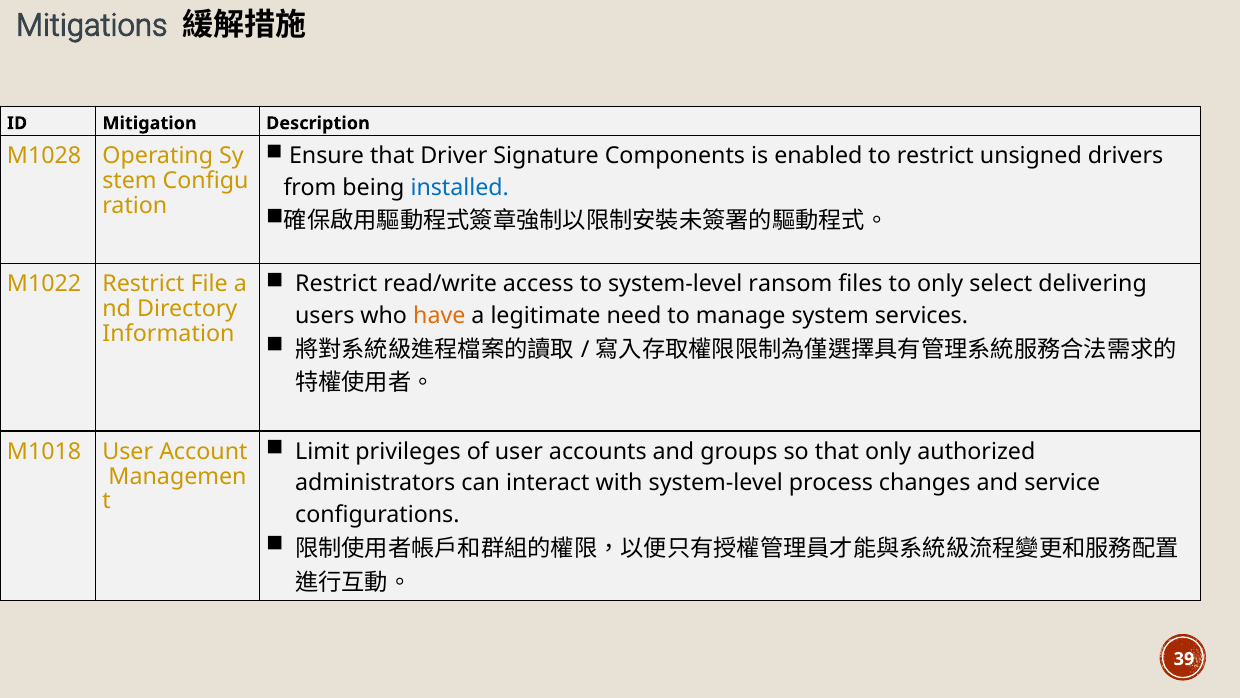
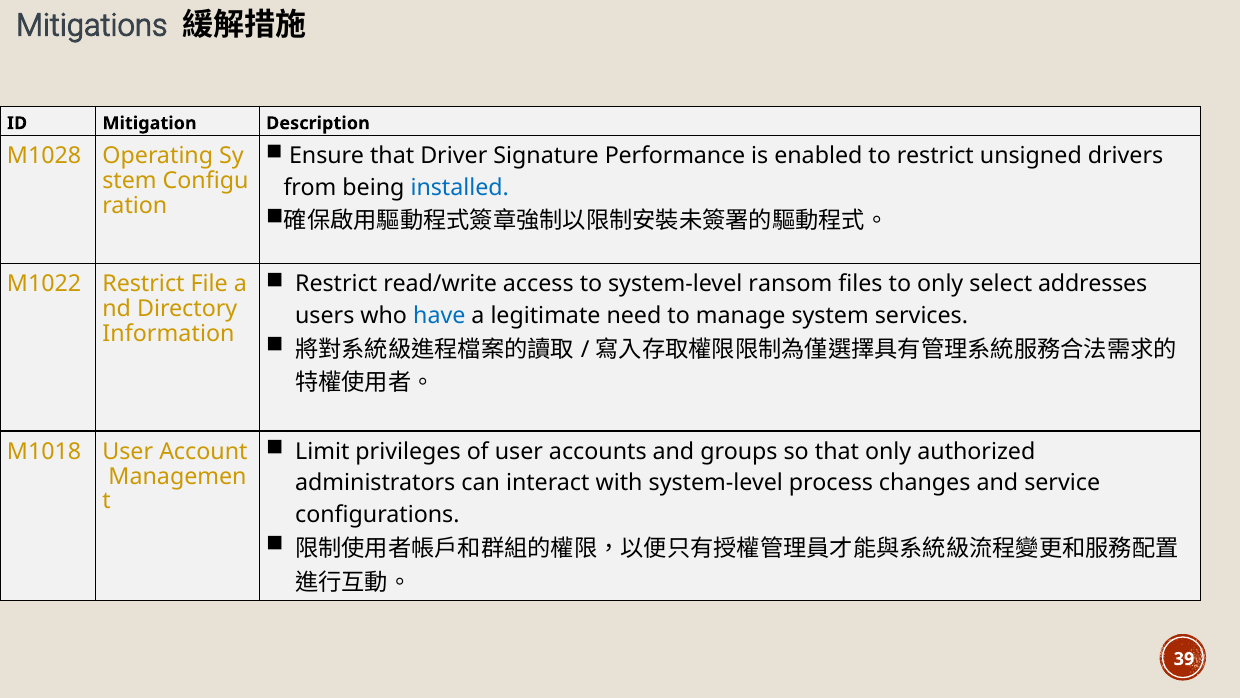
Components: Components -> Performance
delivering: delivering -> addresses
have colour: orange -> blue
